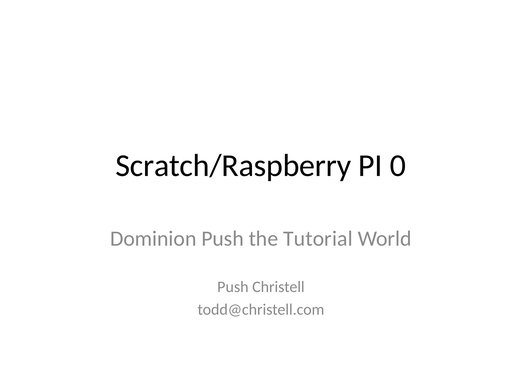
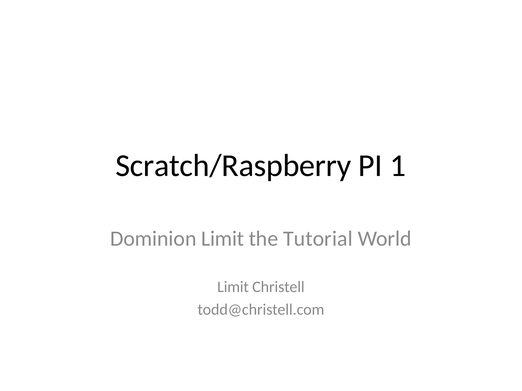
0: 0 -> 1
Dominion Push: Push -> Limit
Push at (233, 287): Push -> Limit
